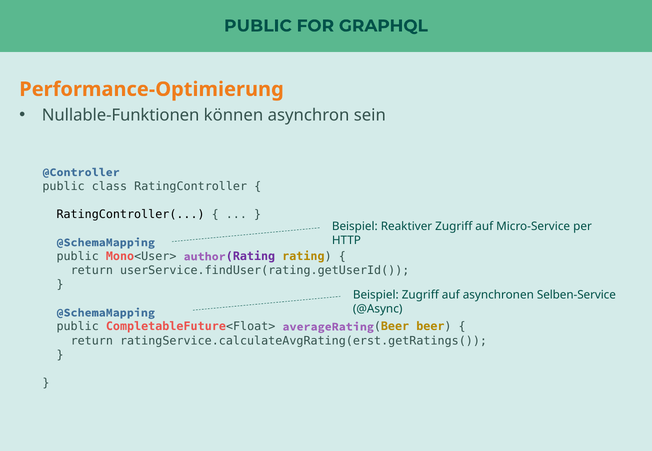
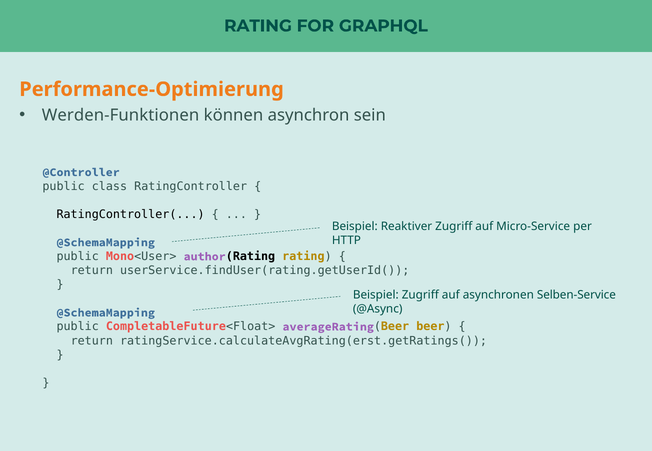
PUBLIC at (258, 26): PUBLIC -> RATING
Nullable-Funktionen: Nullable-Funktionen -> Werden-Funktionen
Rating at (250, 257) colour: purple -> black
